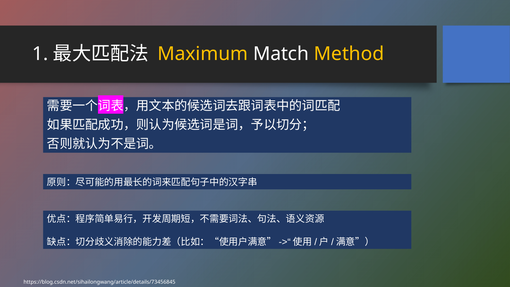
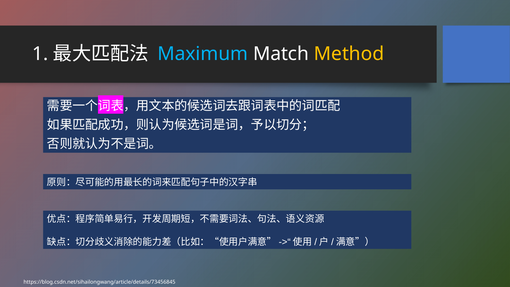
Maximum colour: yellow -> light blue
